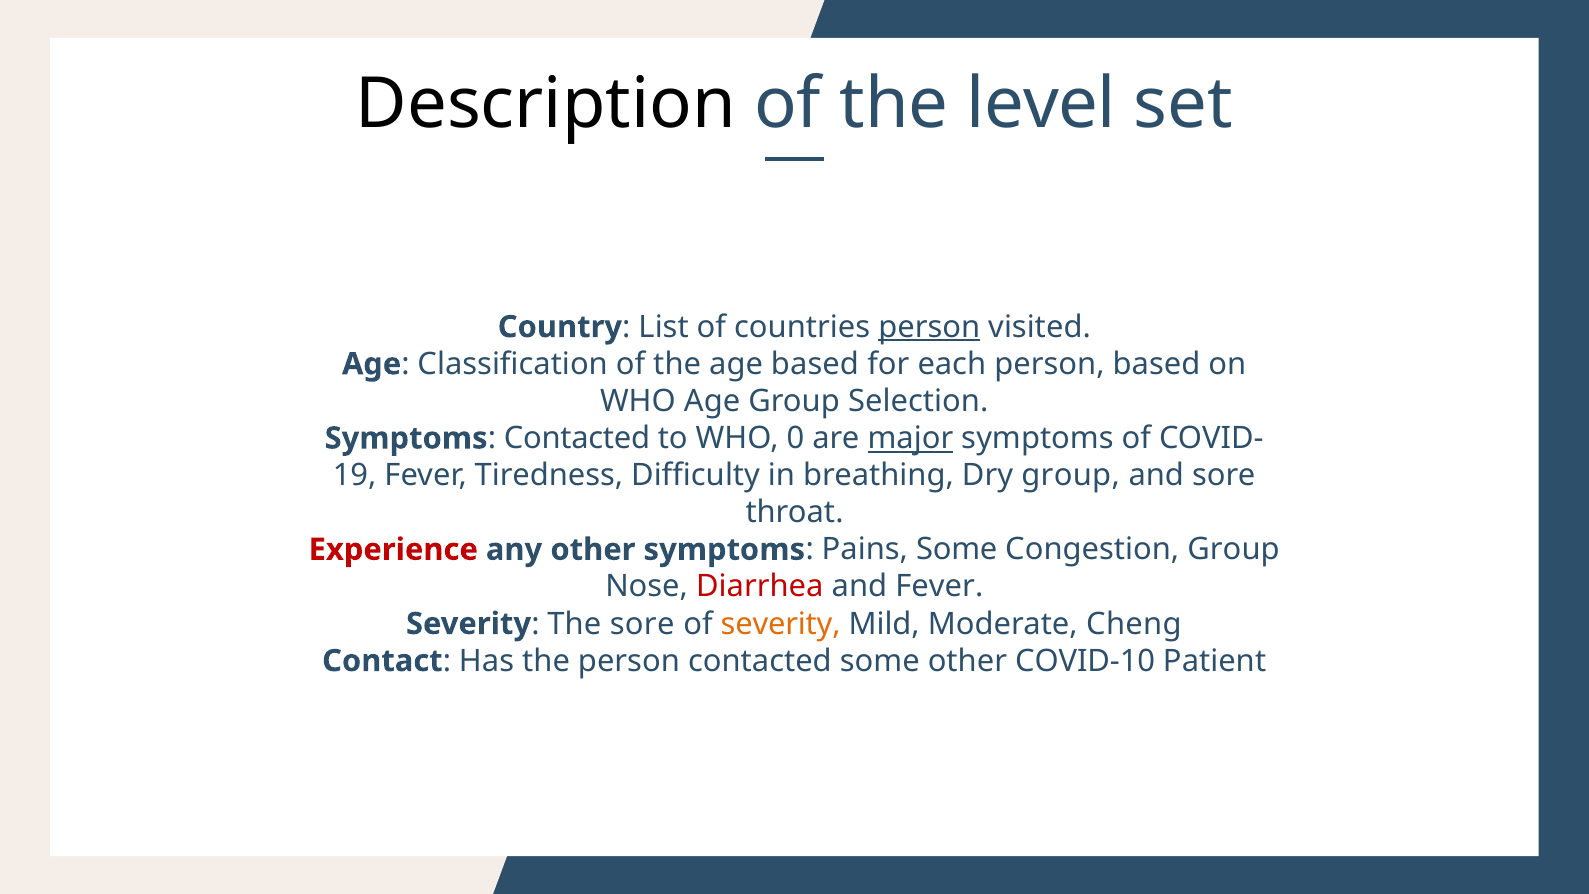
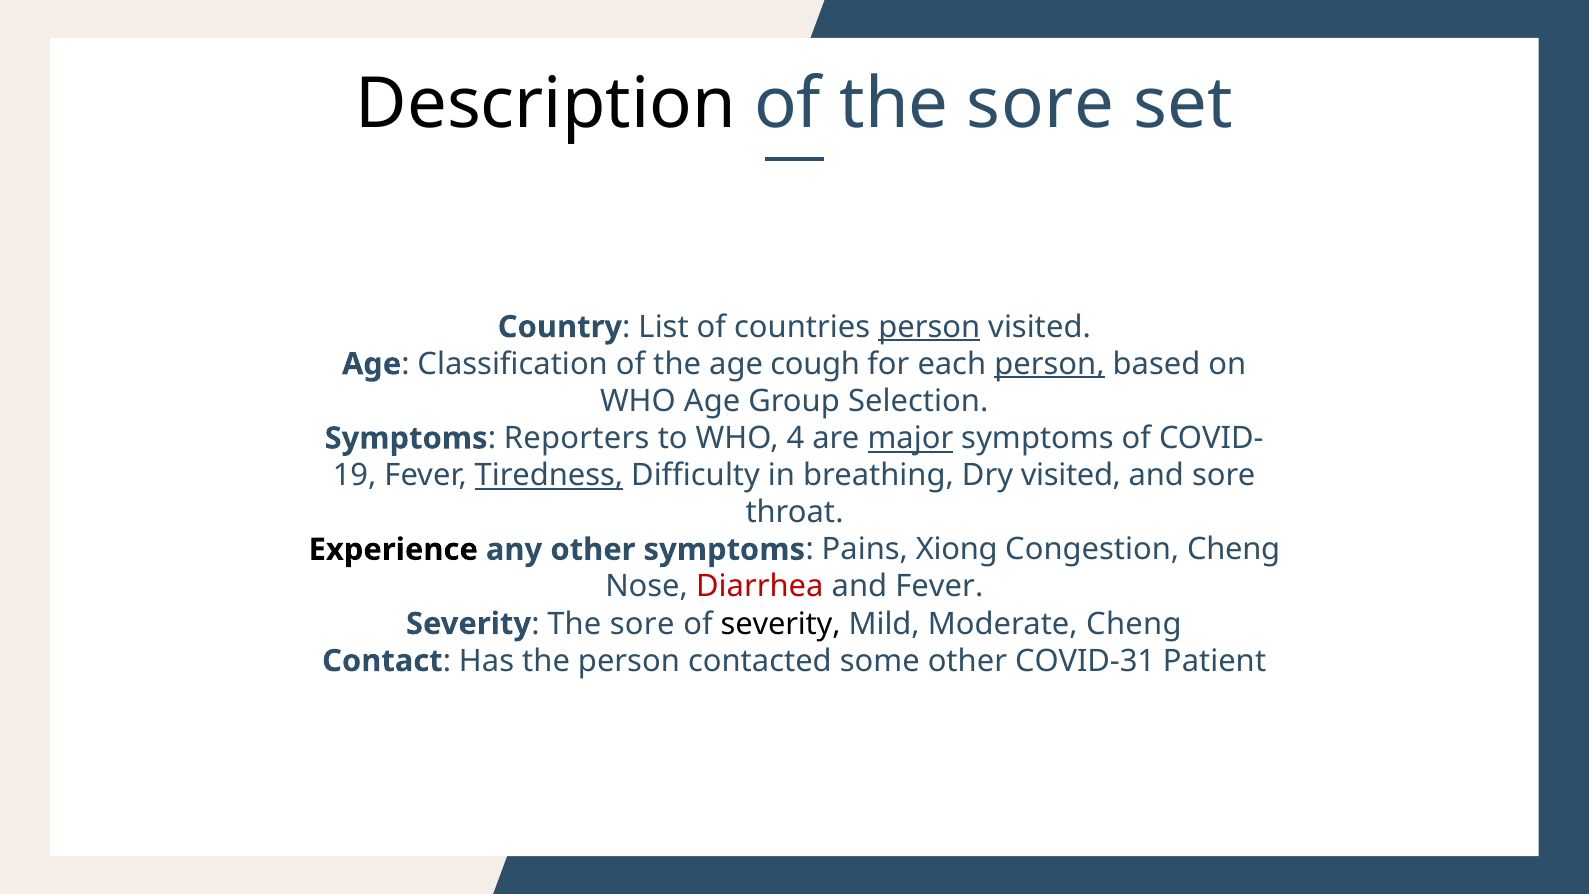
of the level: level -> sore
age based: based -> cough
person at (1049, 364) underline: none -> present
Symptoms Contacted: Contacted -> Reporters
0: 0 -> 4
Tiredness underline: none -> present
Dry group: group -> visited
Experience colour: red -> black
Pains Some: Some -> Xiong
Congestion Group: Group -> Cheng
severity at (781, 624) colour: orange -> black
COVID-10: COVID-10 -> COVID-31
